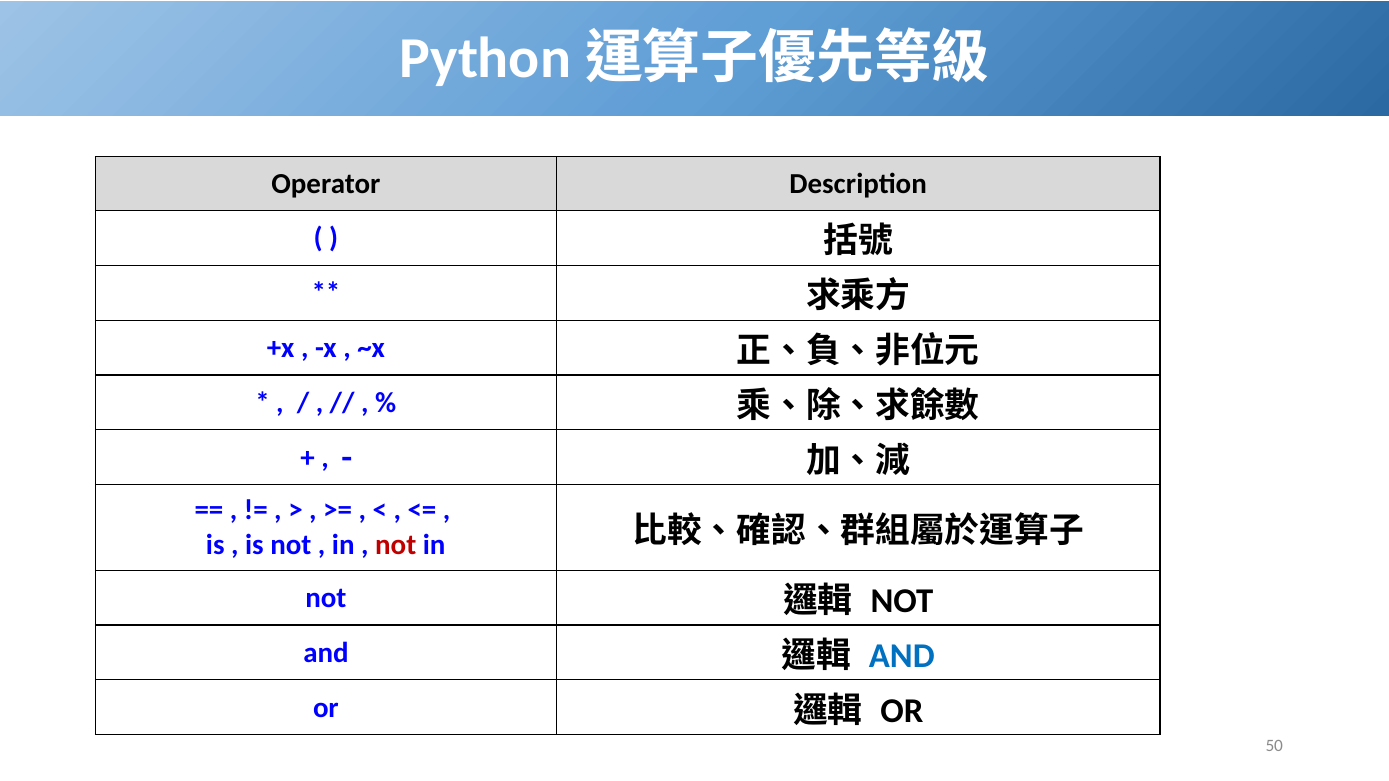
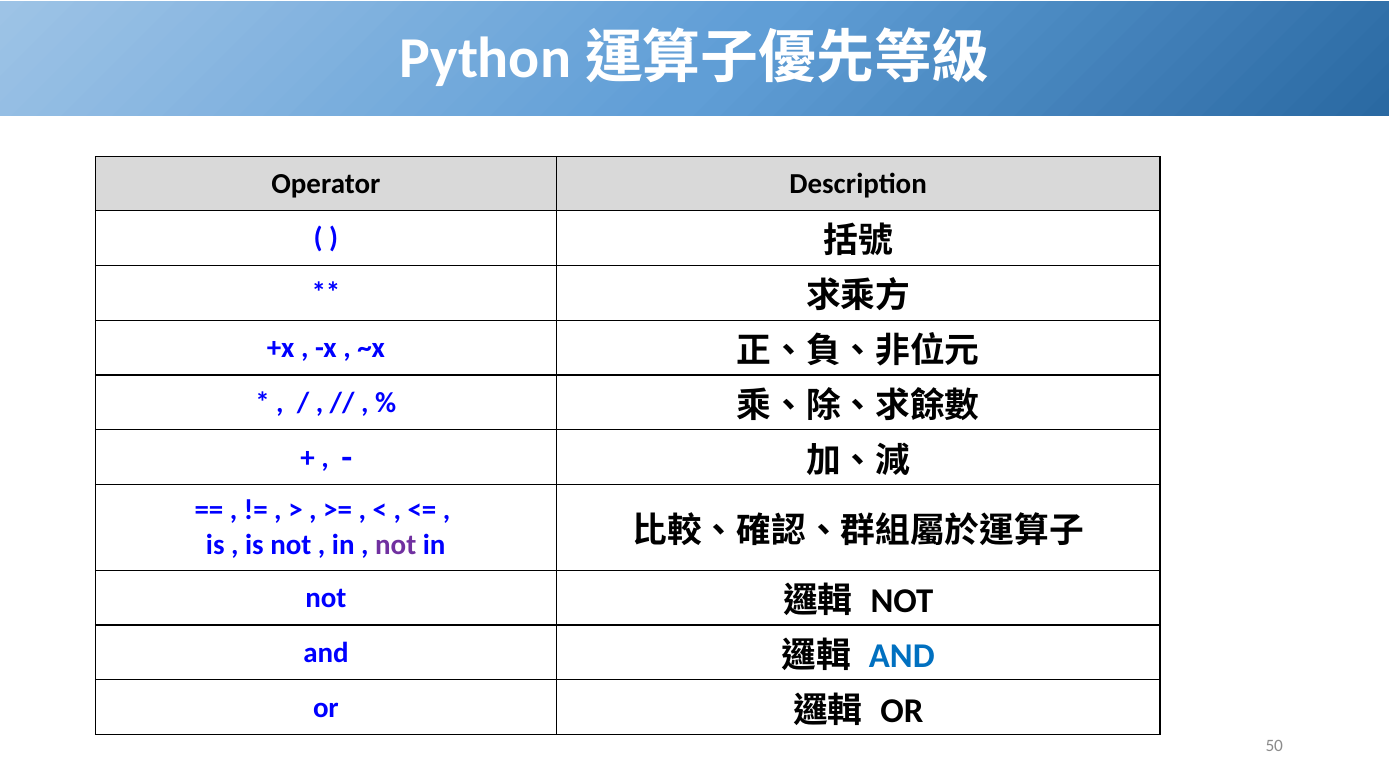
not at (396, 546) colour: red -> purple
